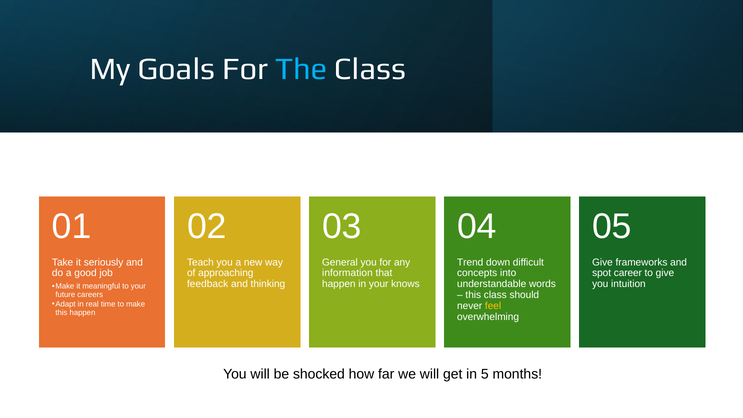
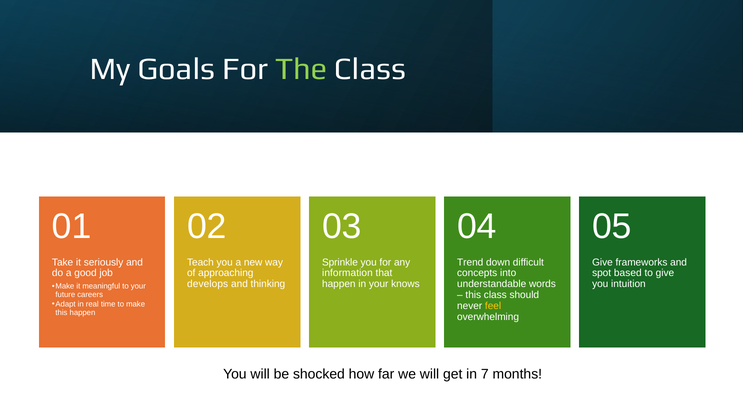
The colour: light blue -> light green
General: General -> Sprinkle
career: career -> based
feedback: feedback -> develops
5: 5 -> 7
